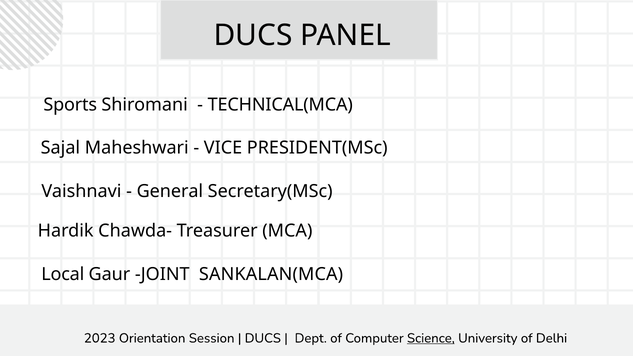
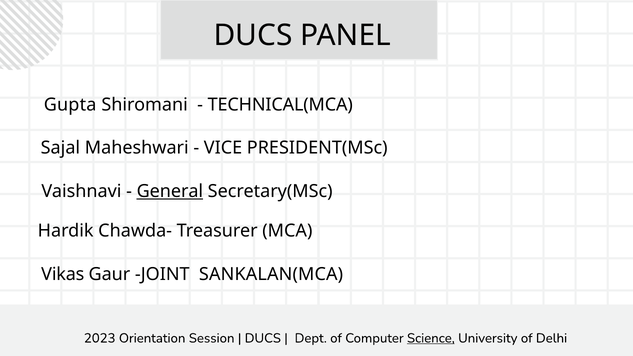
Sports: Sports -> Gupta
General underline: none -> present
Local: Local -> Vikas
